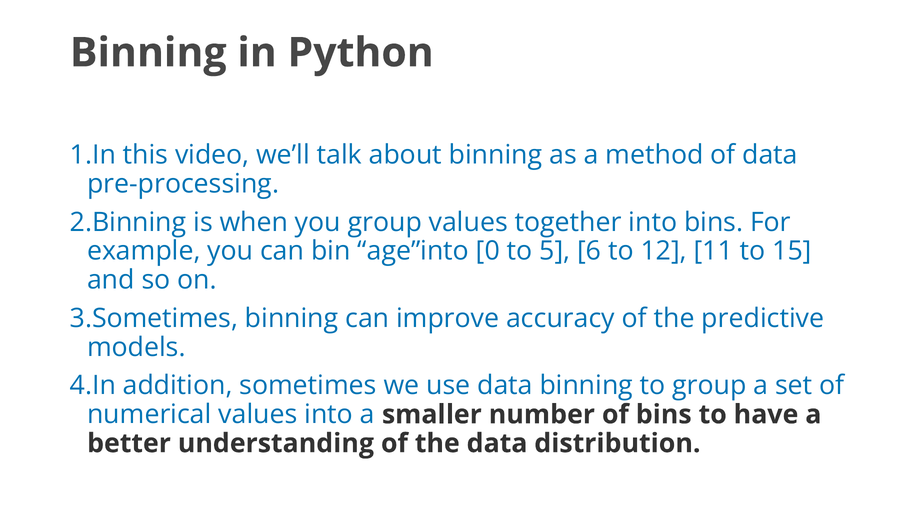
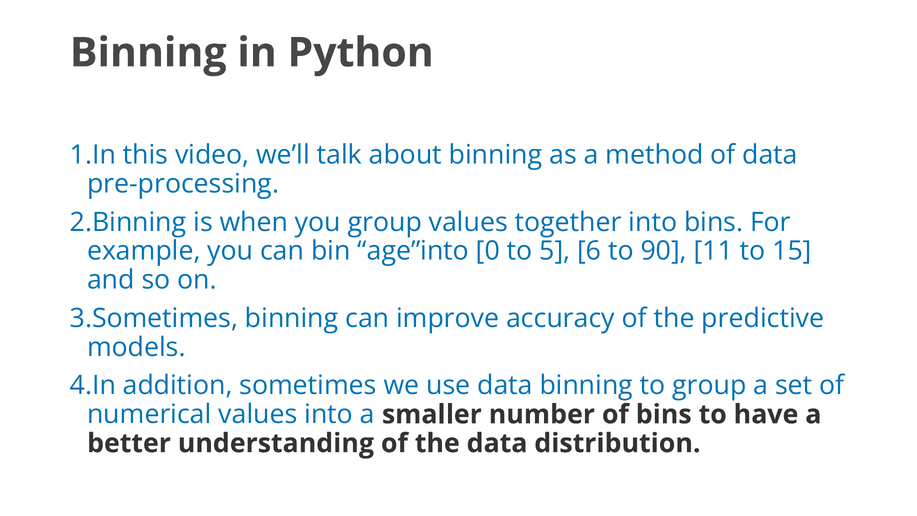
12: 12 -> 90
